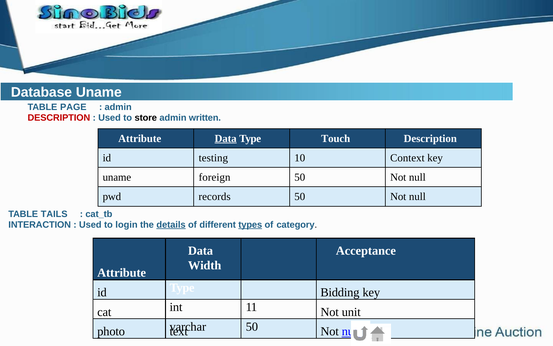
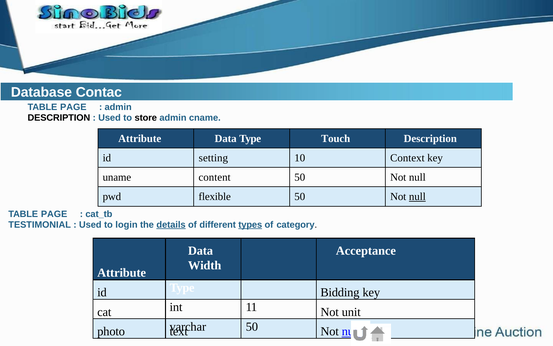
Database Uname: Uname -> Contac
DESCRIPTION at (59, 118) colour: red -> black
written: written -> cname
Data at (226, 138) underline: present -> none
testing: testing -> setting
foreign: foreign -> content
records: records -> flexible
null at (417, 196) underline: none -> present
TAILS at (54, 214): TAILS -> PAGE
INTERACTION: INTERACTION -> TESTIMONIAL
